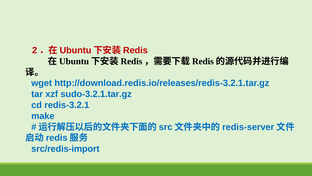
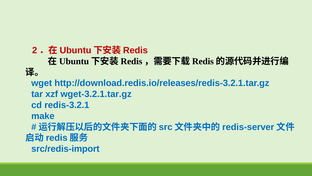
sudo-3.2.1.tar.gz: sudo-3.2.1.tar.gz -> wget-3.2.1.tar.gz
